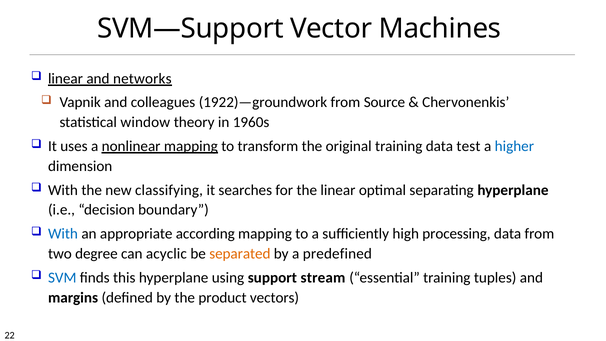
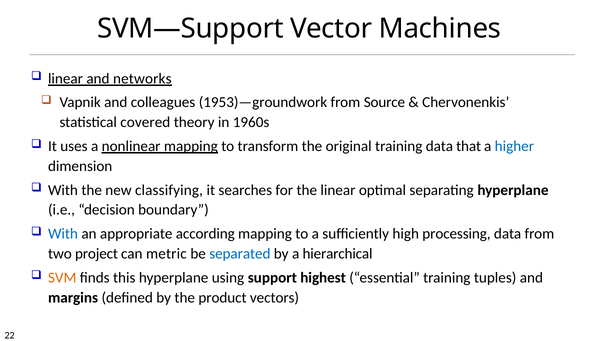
1922)—groundwork: 1922)—groundwork -> 1953)—groundwork
window: window -> covered
test: test -> that
degree: degree -> project
acyclic: acyclic -> metric
separated colour: orange -> blue
predefined: predefined -> hierarchical
SVM colour: blue -> orange
stream: stream -> highest
